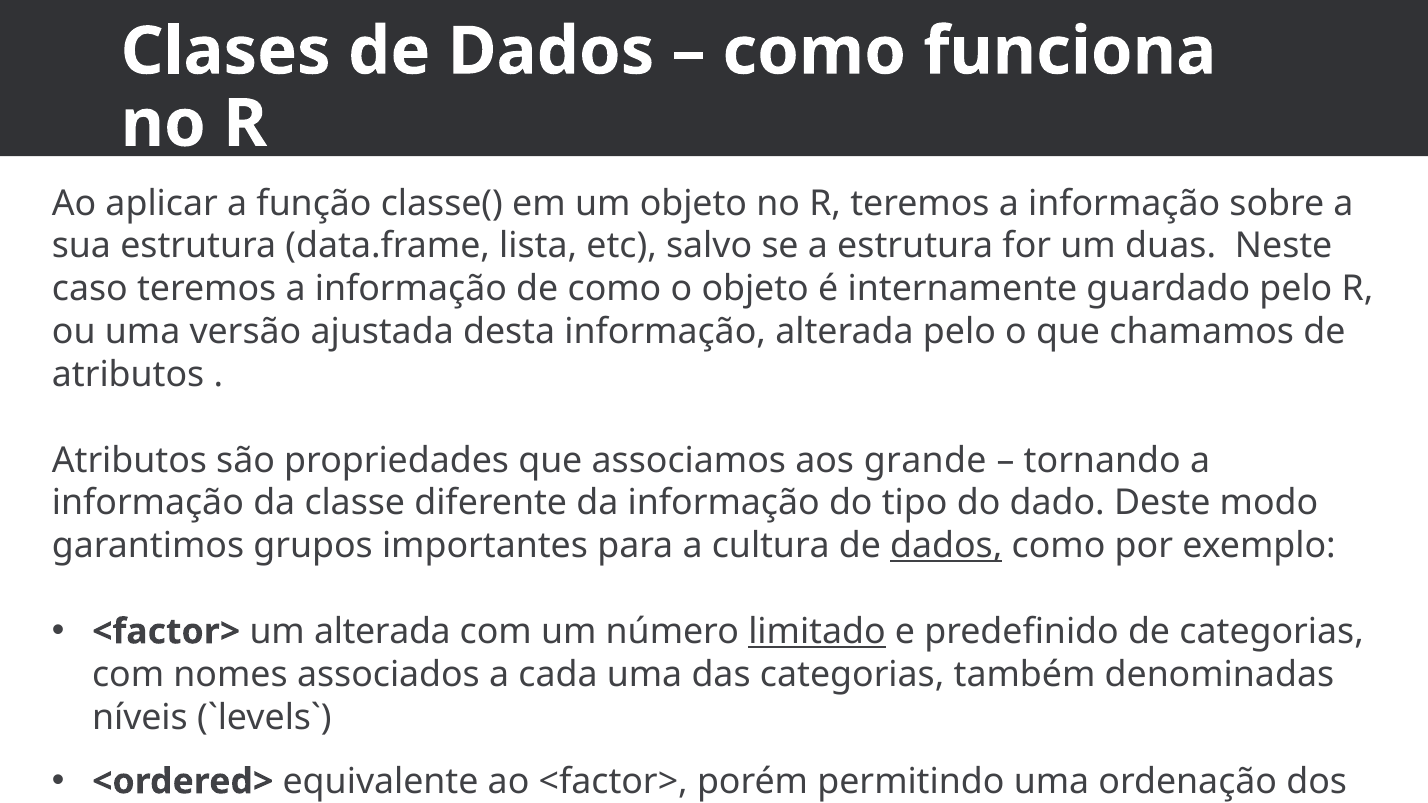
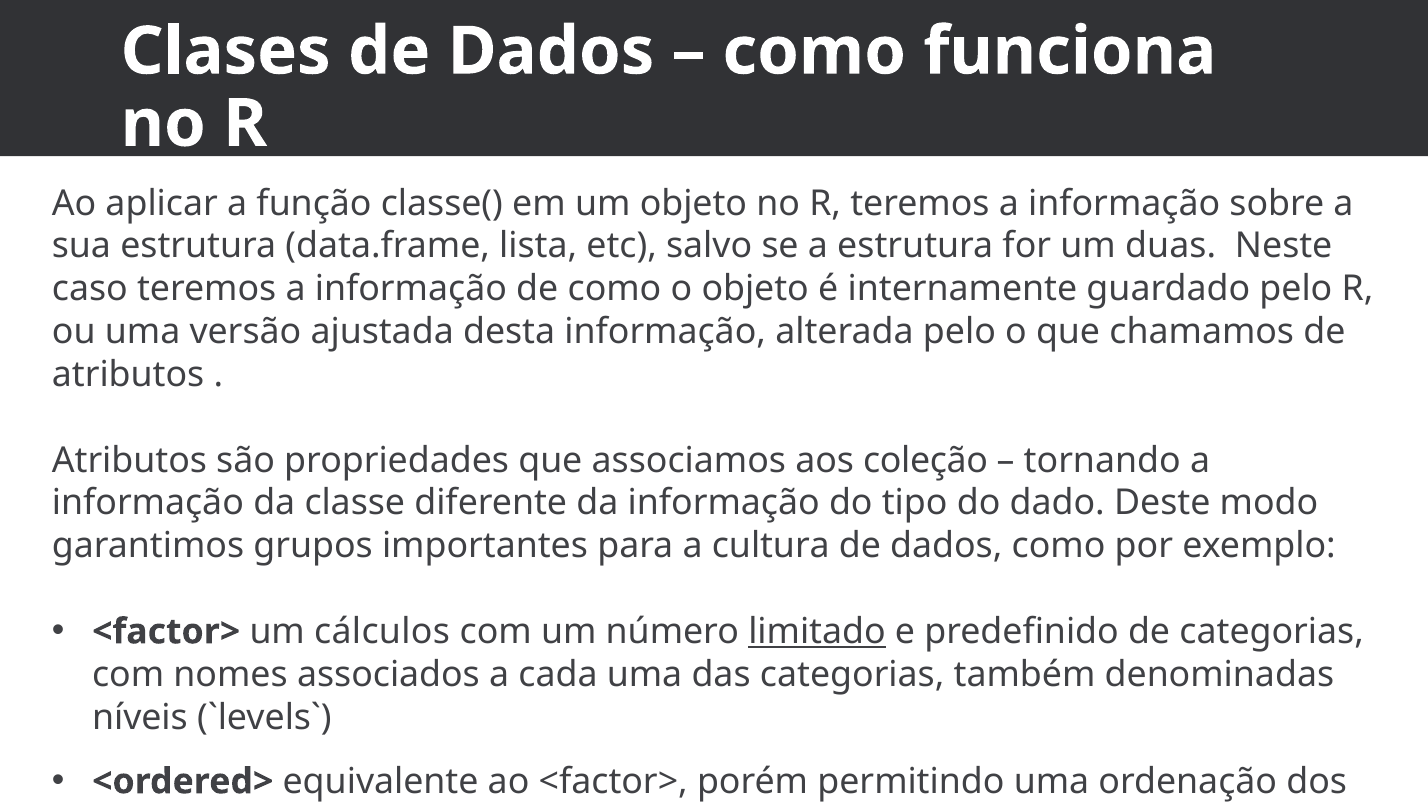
grande: grande -> coleção
dados at (946, 546) underline: present -> none
um alterada: alterada -> cálculos
